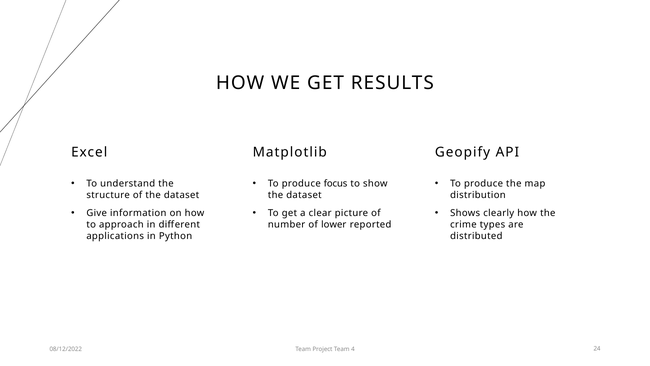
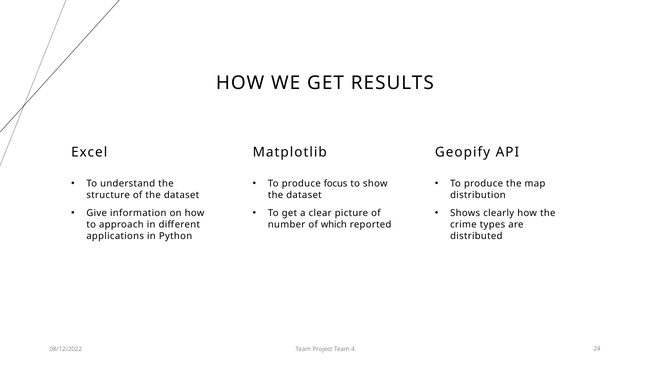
lower: lower -> which
